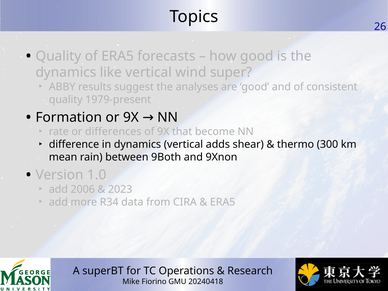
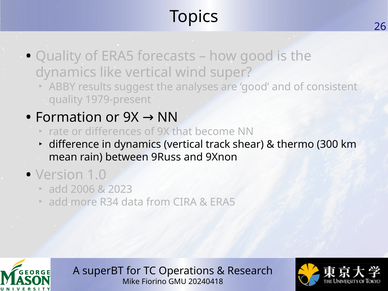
adds: adds -> track
9Both: 9Both -> 9Russ
